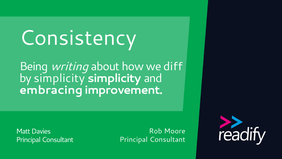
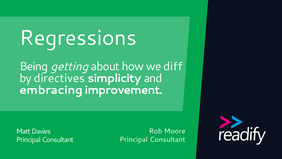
Consistency: Consistency -> Regressions
writing: writing -> getting
by simplicity: simplicity -> directives
